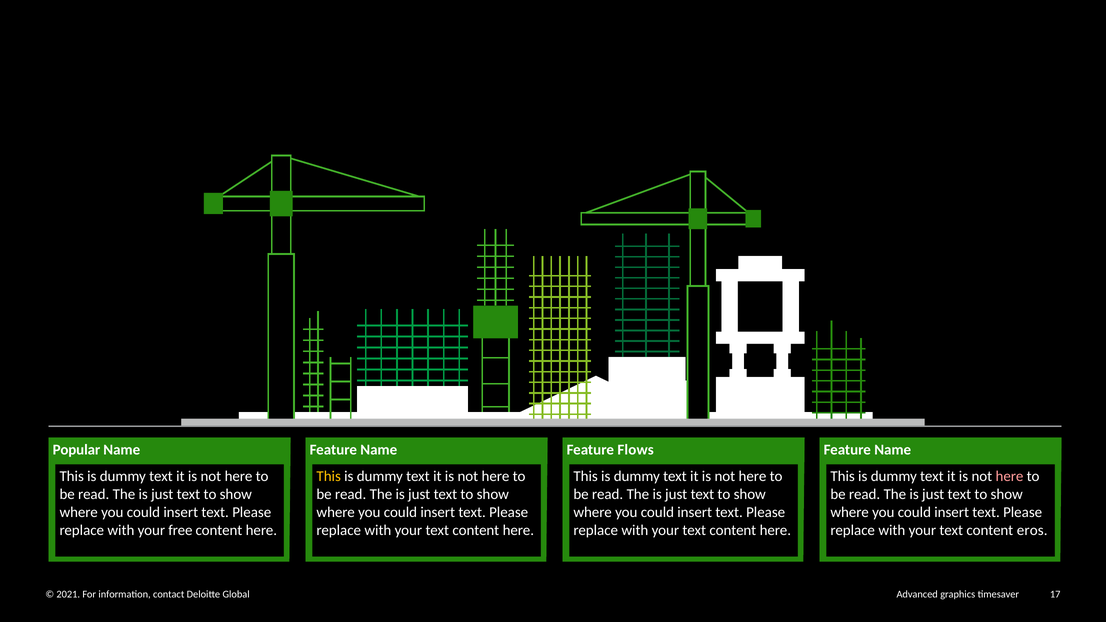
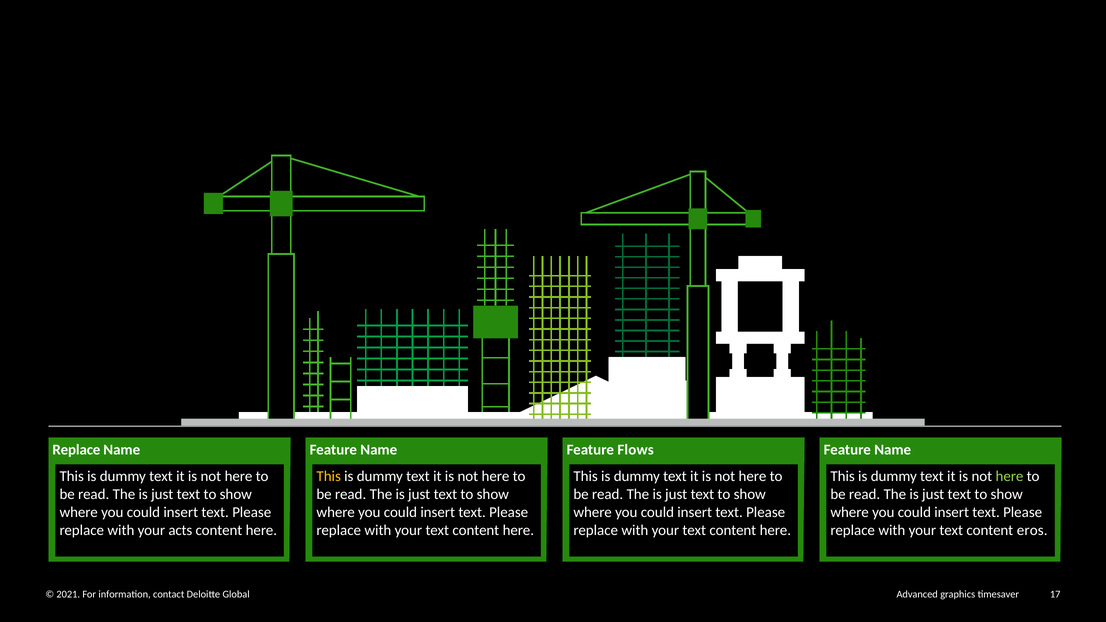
Popular at (76, 450): Popular -> Replace
here at (1009, 477) colour: pink -> light green
free: free -> acts
